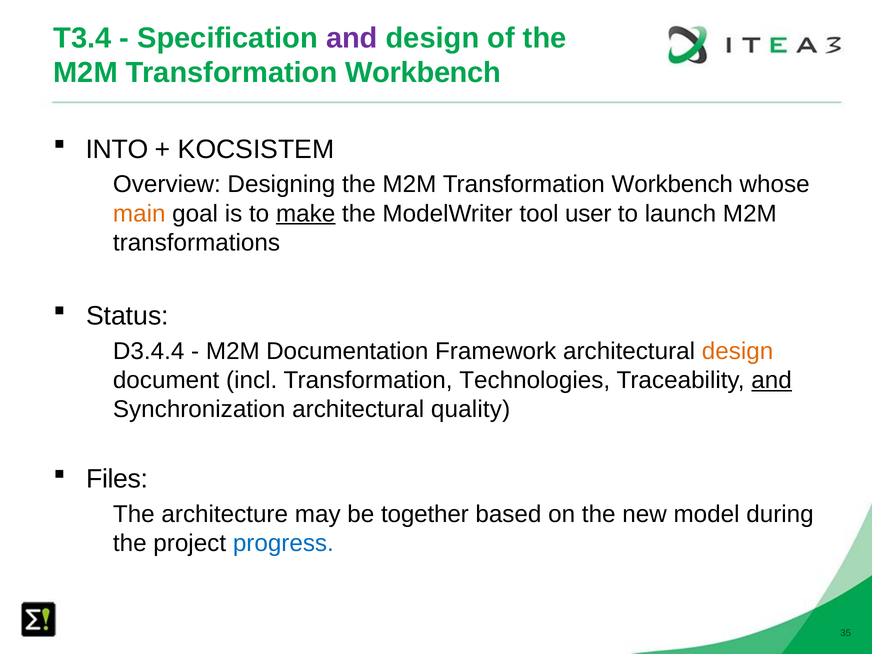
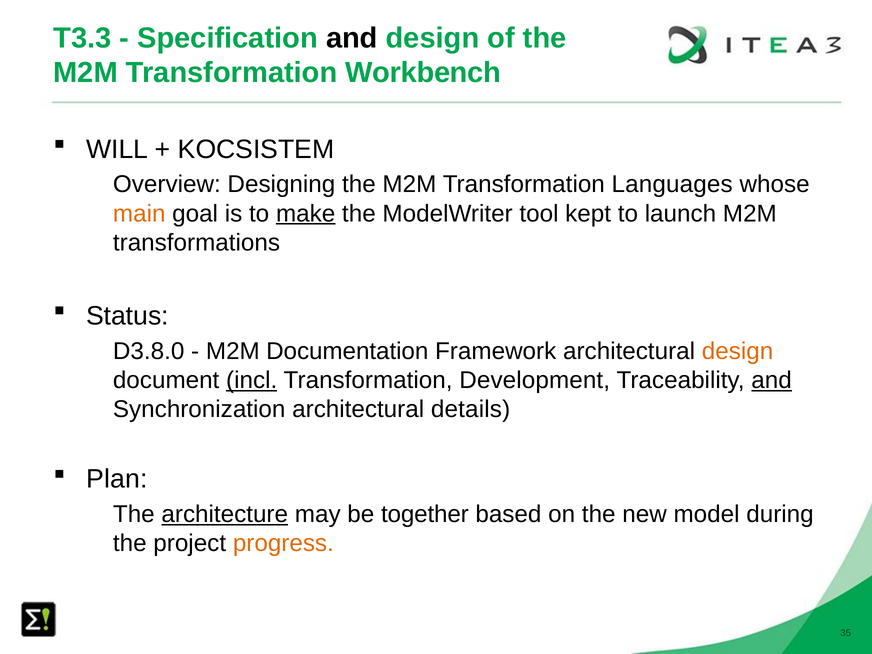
T3.4: T3.4 -> T3.3
and at (352, 38) colour: purple -> black
INTO: INTO -> WILL
Workbench at (672, 184): Workbench -> Languages
user: user -> kept
D3.4.4: D3.4.4 -> D3.8.0
incl underline: none -> present
Technologies: Technologies -> Development
quality: quality -> details
Files: Files -> Plan
architecture underline: none -> present
progress colour: blue -> orange
